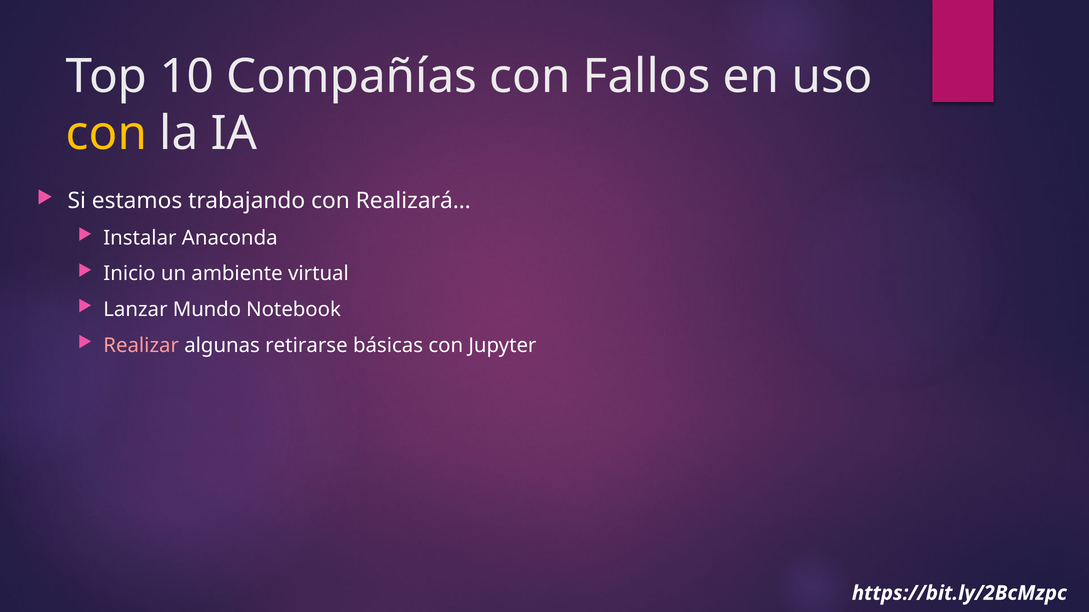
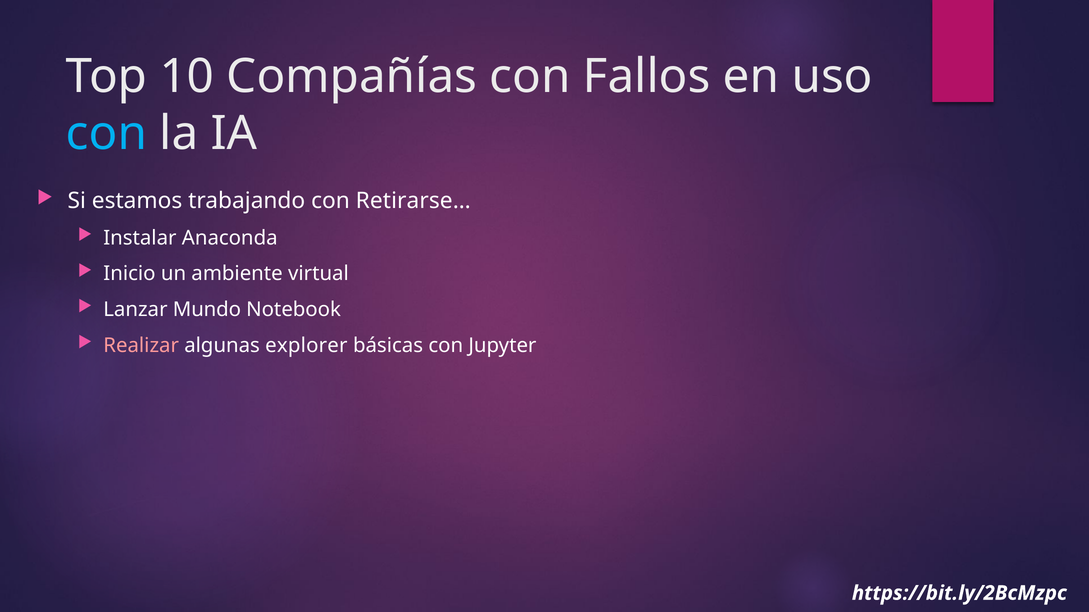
con at (106, 134) colour: yellow -> light blue
Realizará…: Realizará… -> Retirarse…
retirarse: retirarse -> explorer
